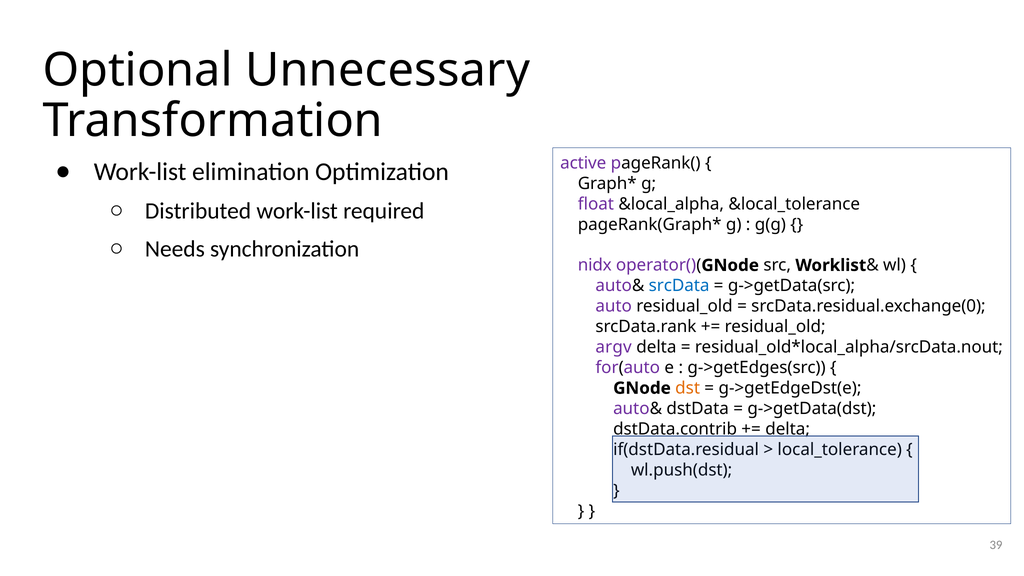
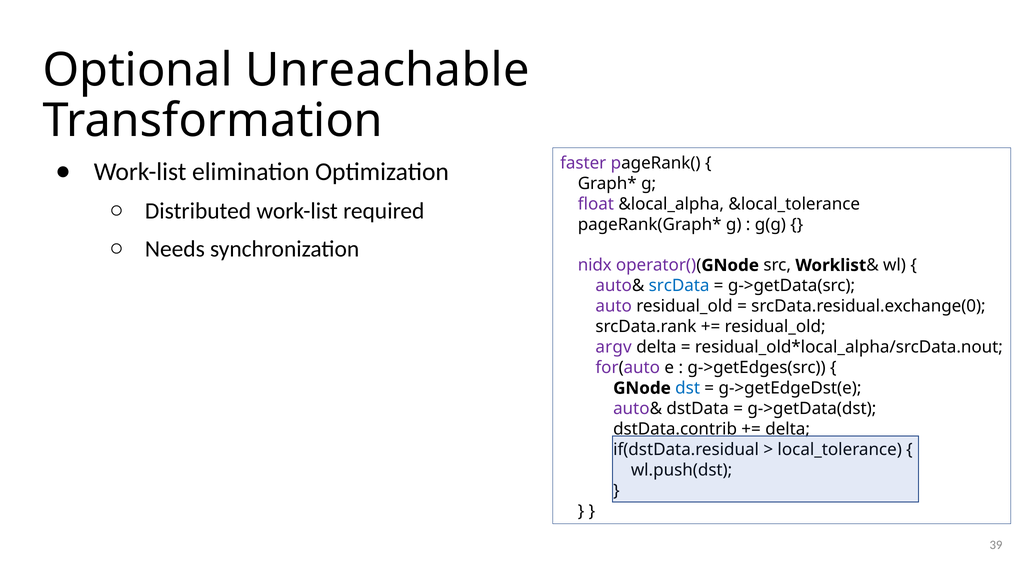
Unnecessary: Unnecessary -> Unreachable
active: active -> faster
dst colour: orange -> blue
